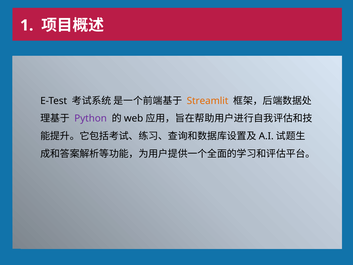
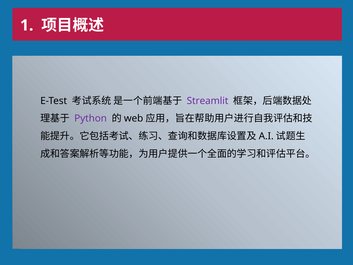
Streamlit colour: orange -> purple
